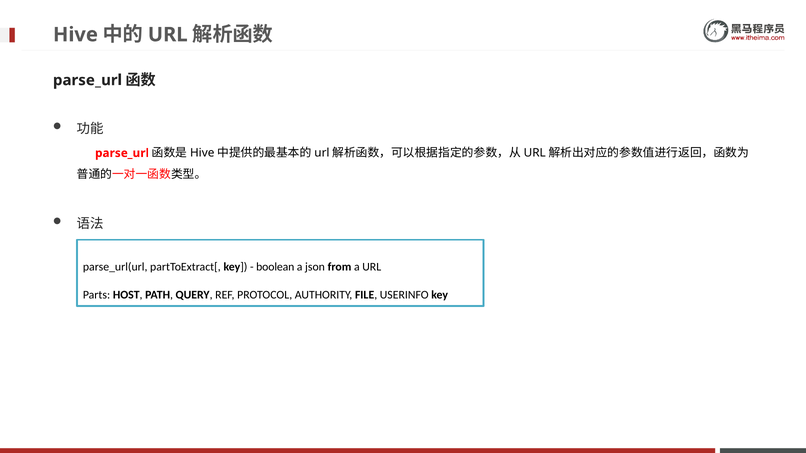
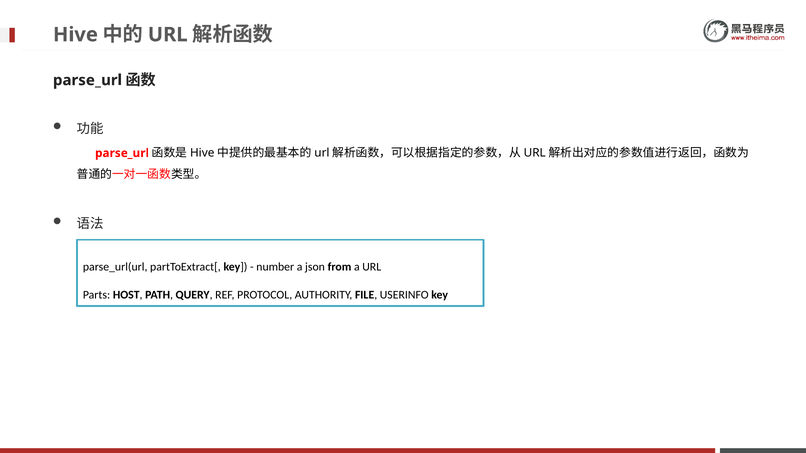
boolean: boolean -> number
